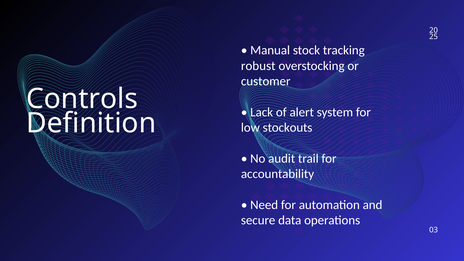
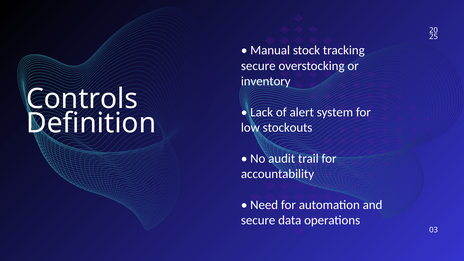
robust at (258, 66): robust -> secure
customer: customer -> inventory
